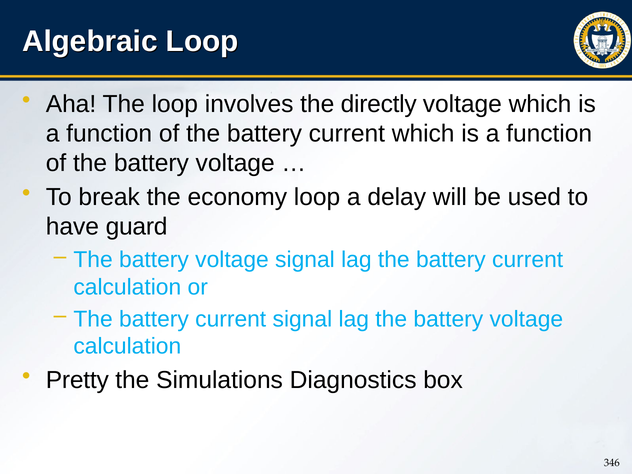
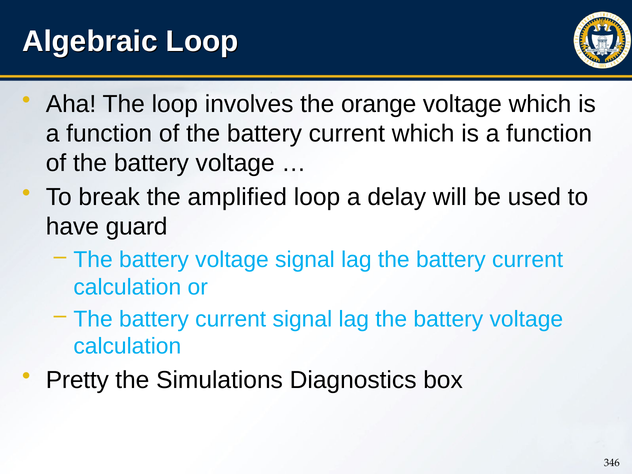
directly: directly -> orange
economy: economy -> amplified
